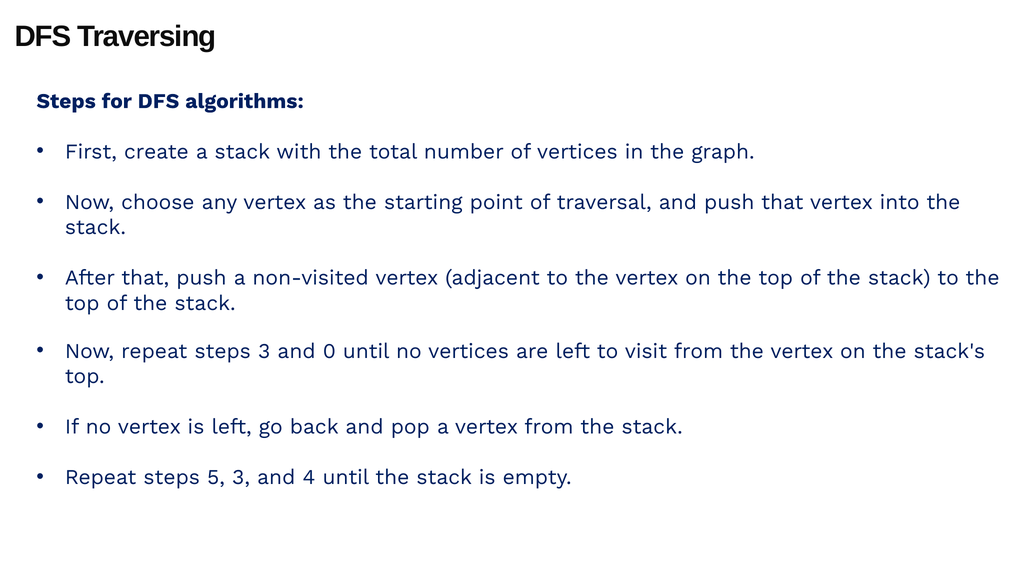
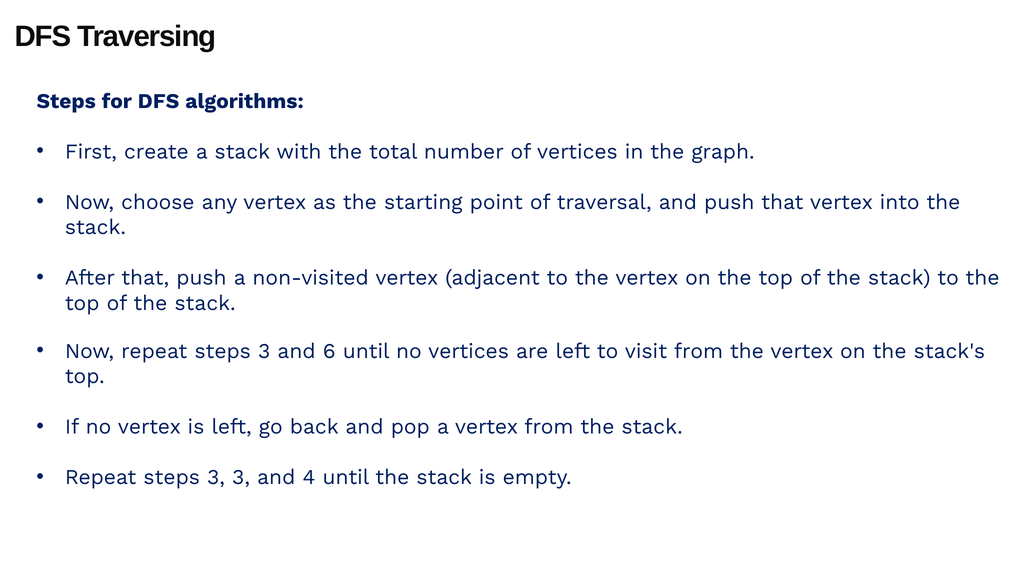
0: 0 -> 6
5 at (216, 477): 5 -> 3
